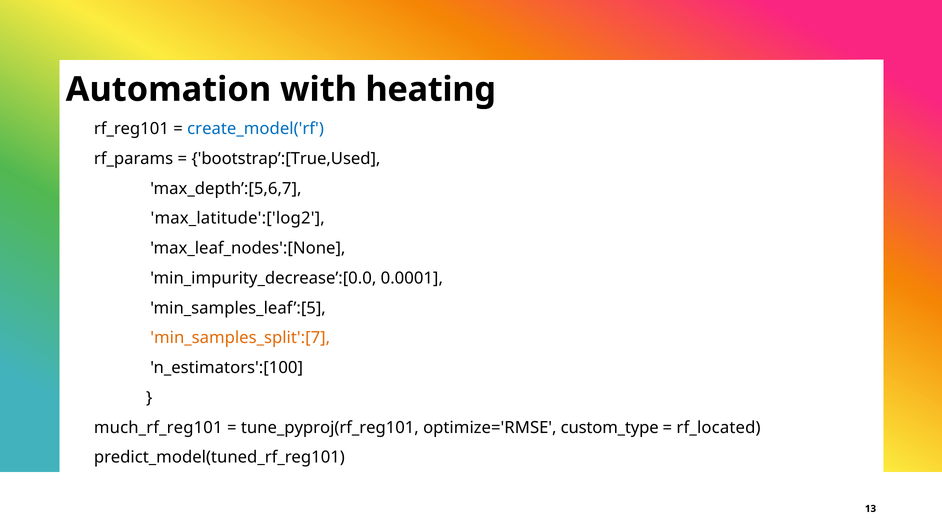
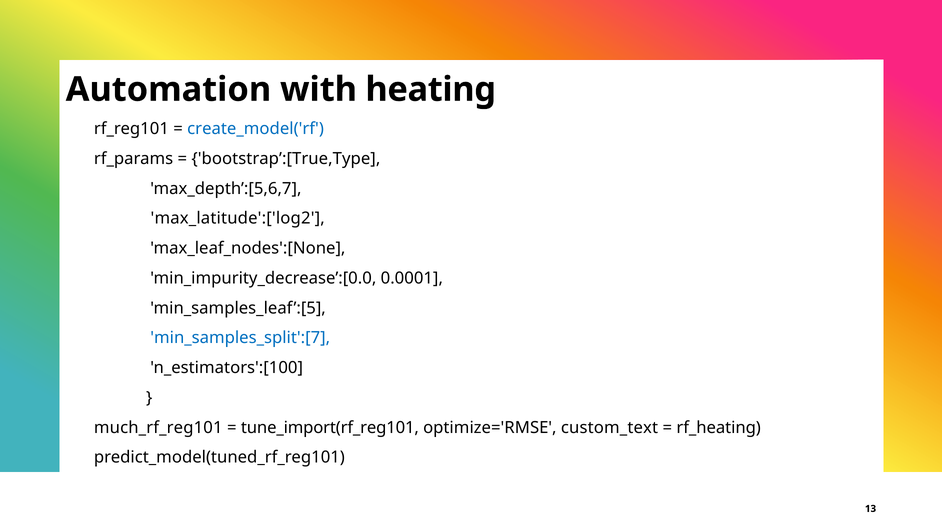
bootstrap’:[True,Used: bootstrap’:[True,Used -> bootstrap’:[True,Type
min_samples_split':[7 colour: orange -> blue
tune_pyproj(rf_reg101: tune_pyproj(rf_reg101 -> tune_import(rf_reg101
custom_type: custom_type -> custom_text
rf_located: rf_located -> rf_heating
